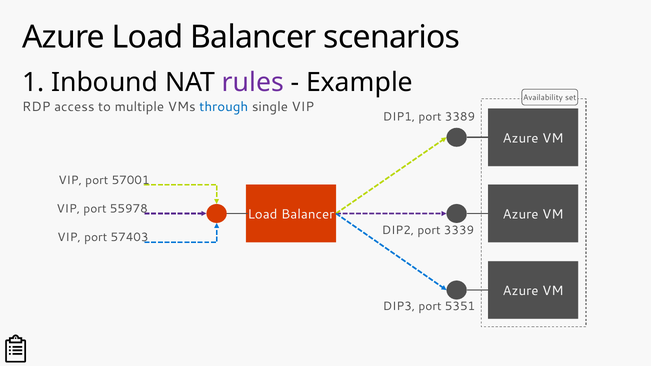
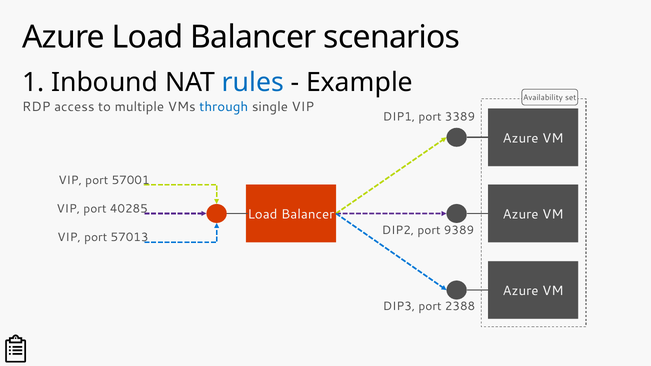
rules colour: purple -> blue
55978: 55978 -> 40285
3339: 3339 -> 9389
57403: 57403 -> 57013
5351: 5351 -> 2388
